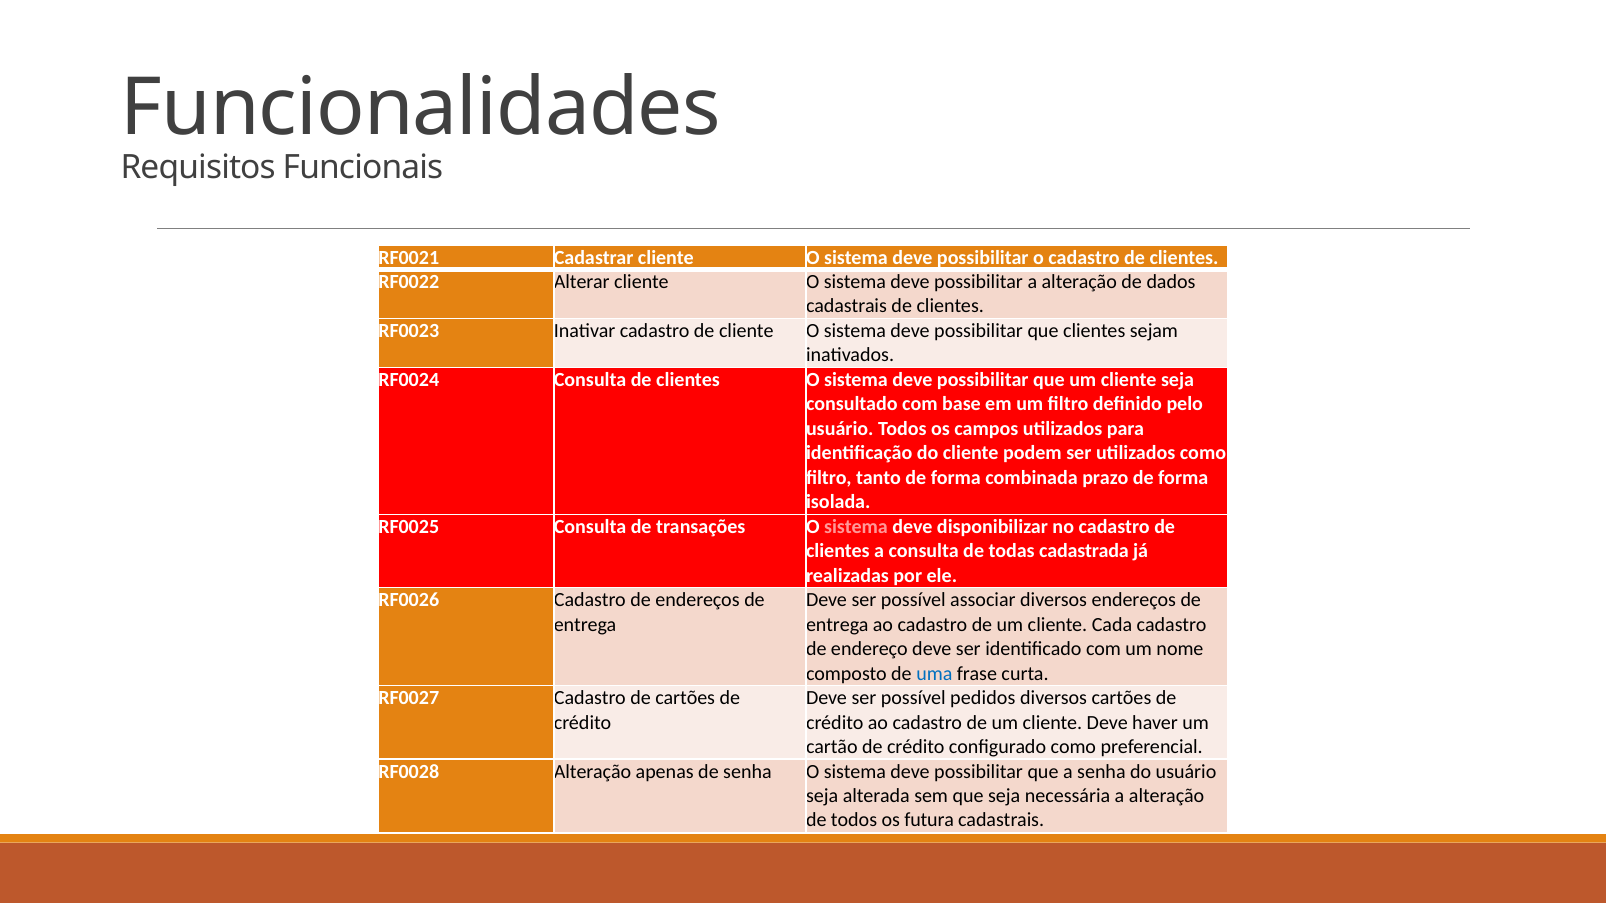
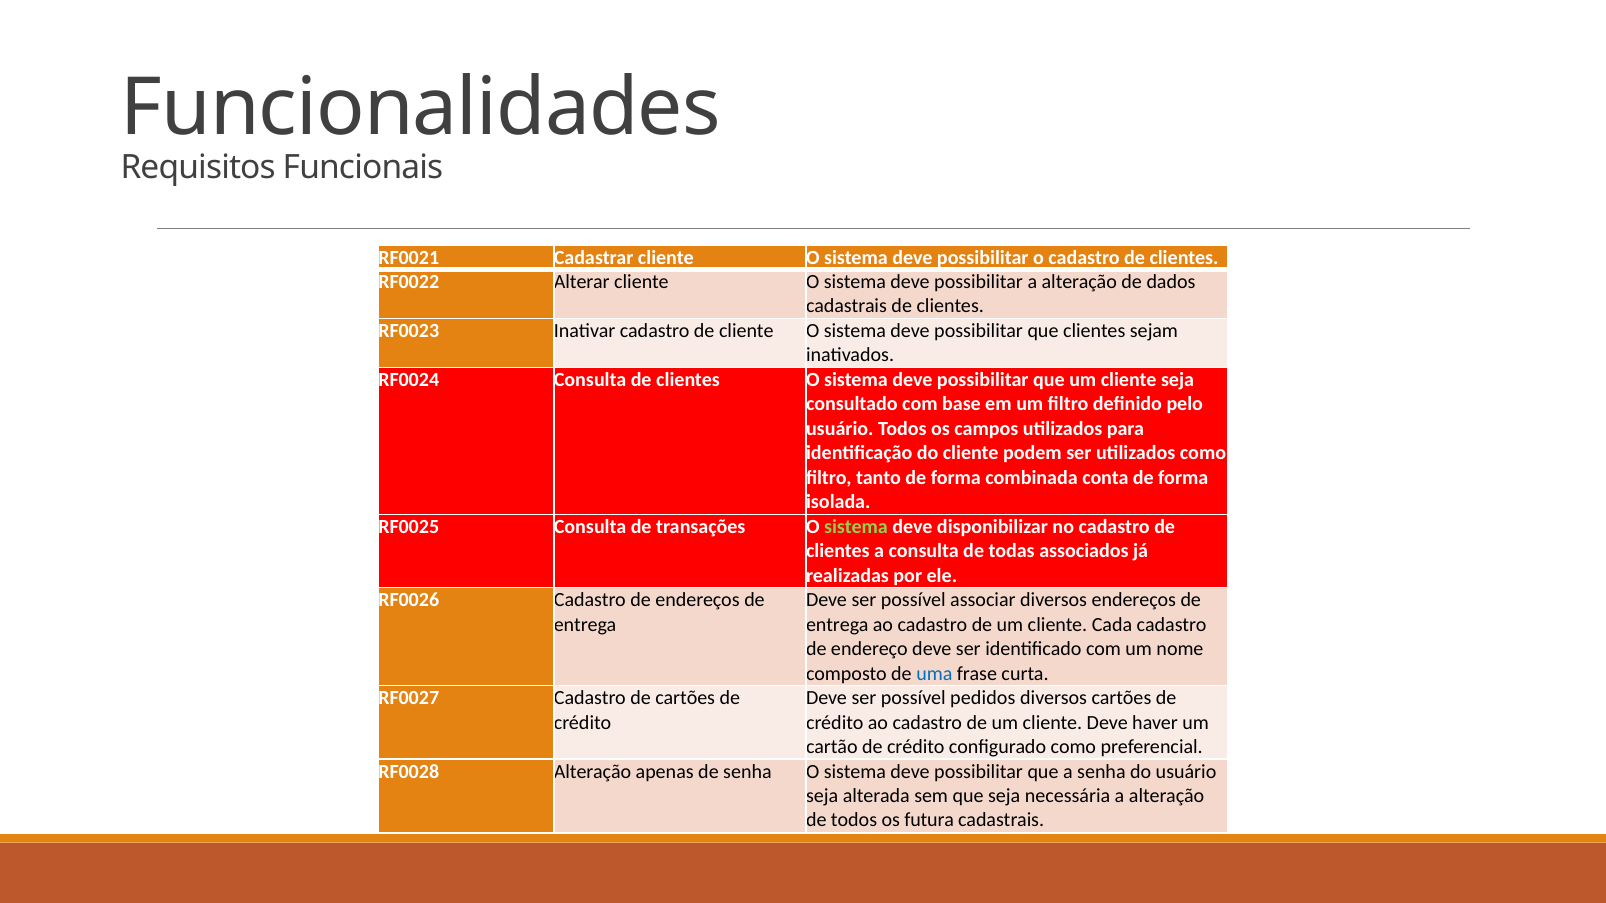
prazo: prazo -> conta
sistema at (856, 527) colour: pink -> light green
cadastrada: cadastrada -> associados
